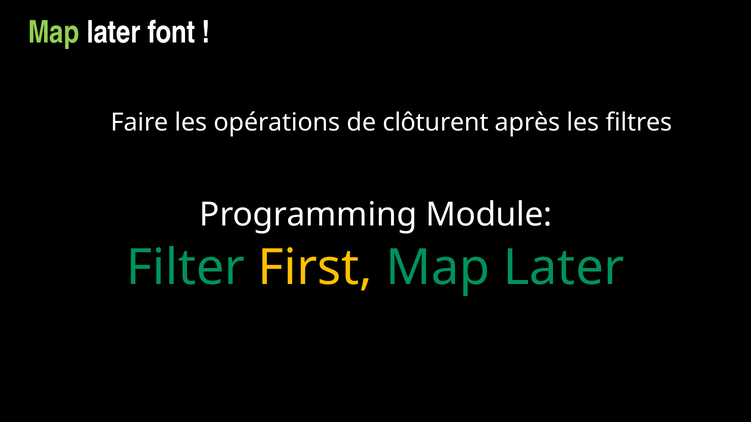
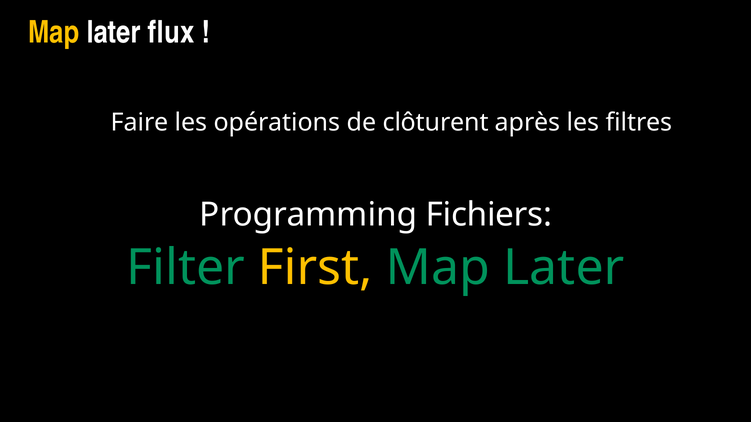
Map at (54, 32) colour: light green -> yellow
font: font -> flux
Module: Module -> Fichiers
